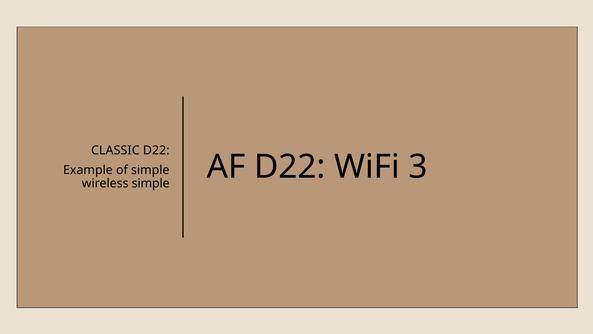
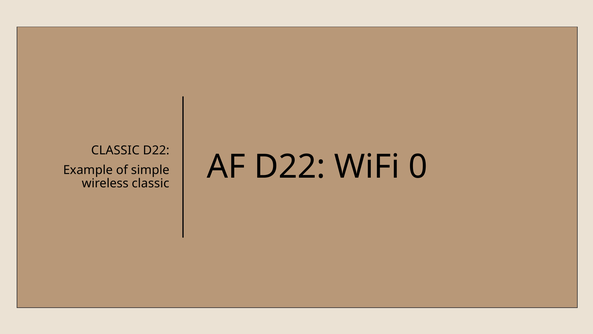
wireless simple: simple -> classic
3: 3 -> 0
